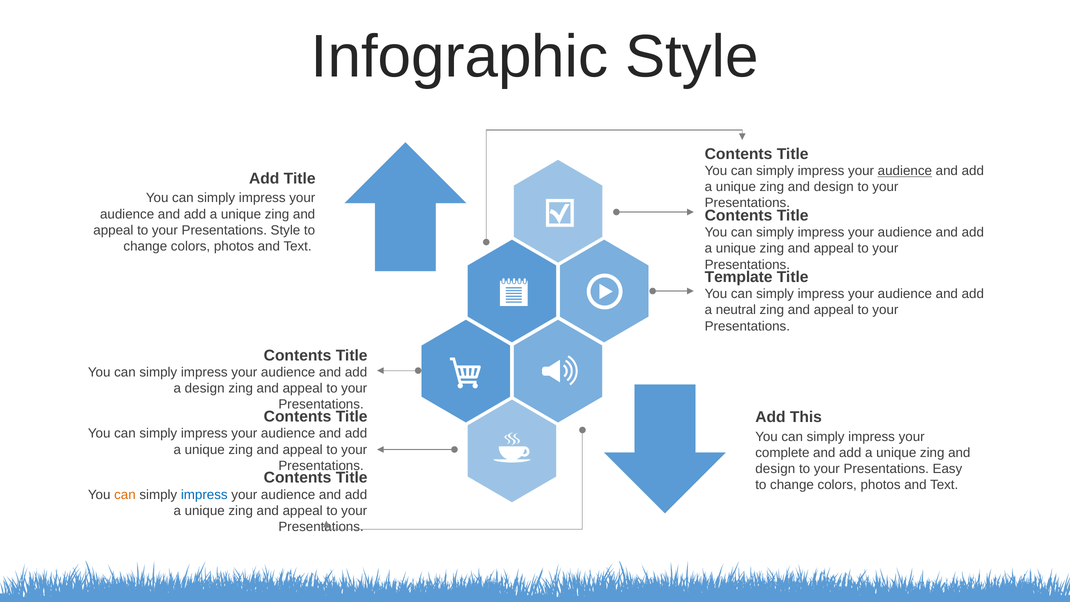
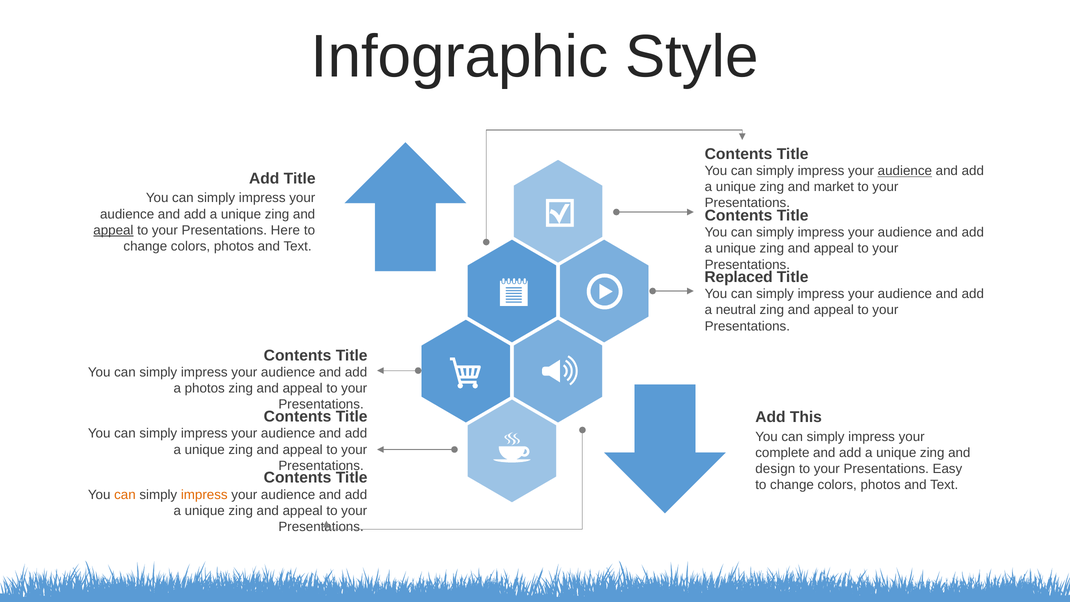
design at (834, 187): design -> market
appeal at (113, 230) underline: none -> present
Presentations Style: Style -> Here
Template: Template -> Replaced
a design: design -> photos
impress at (204, 495) colour: blue -> orange
